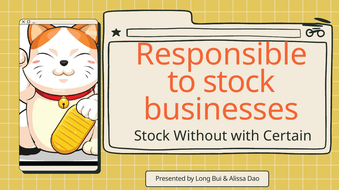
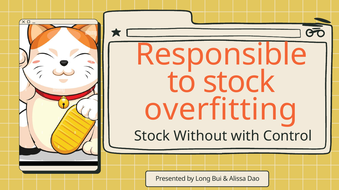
businesses: businesses -> overfitting
Certain: Certain -> Control
